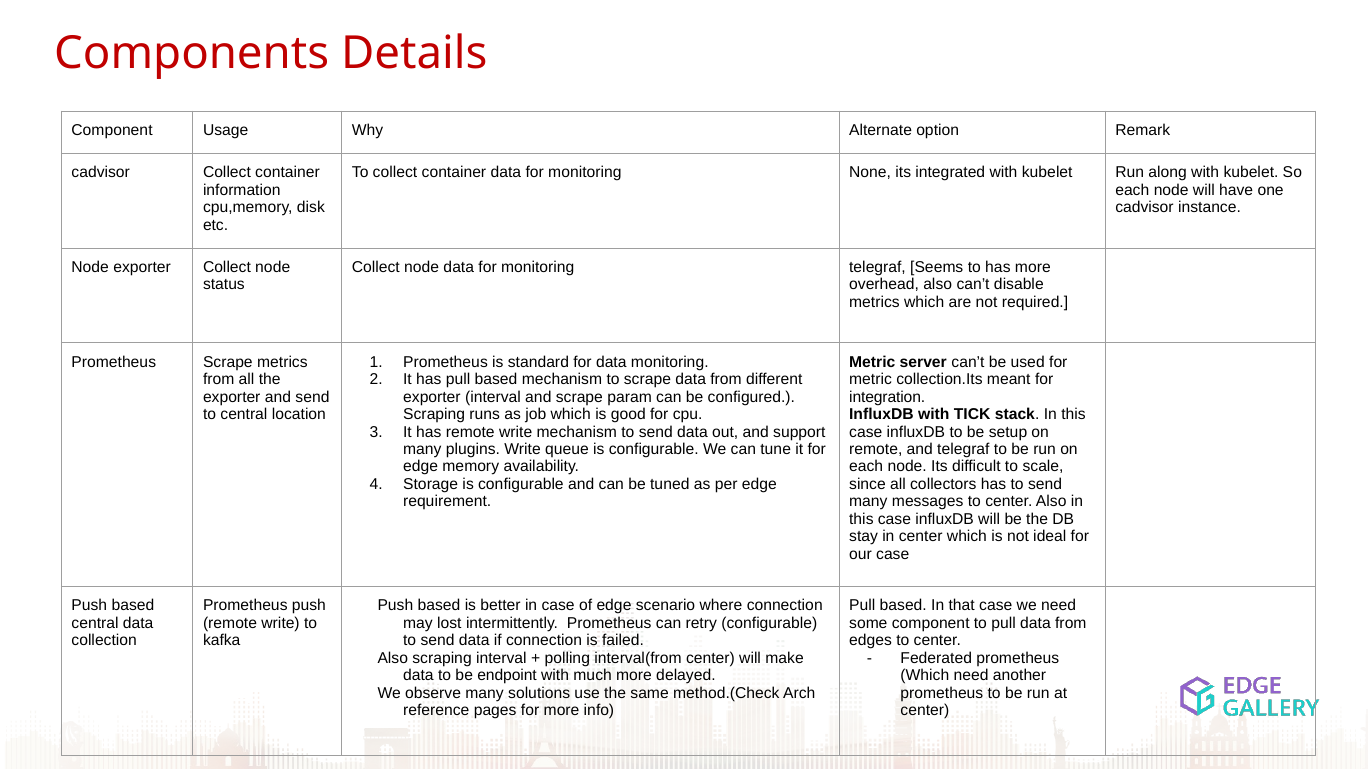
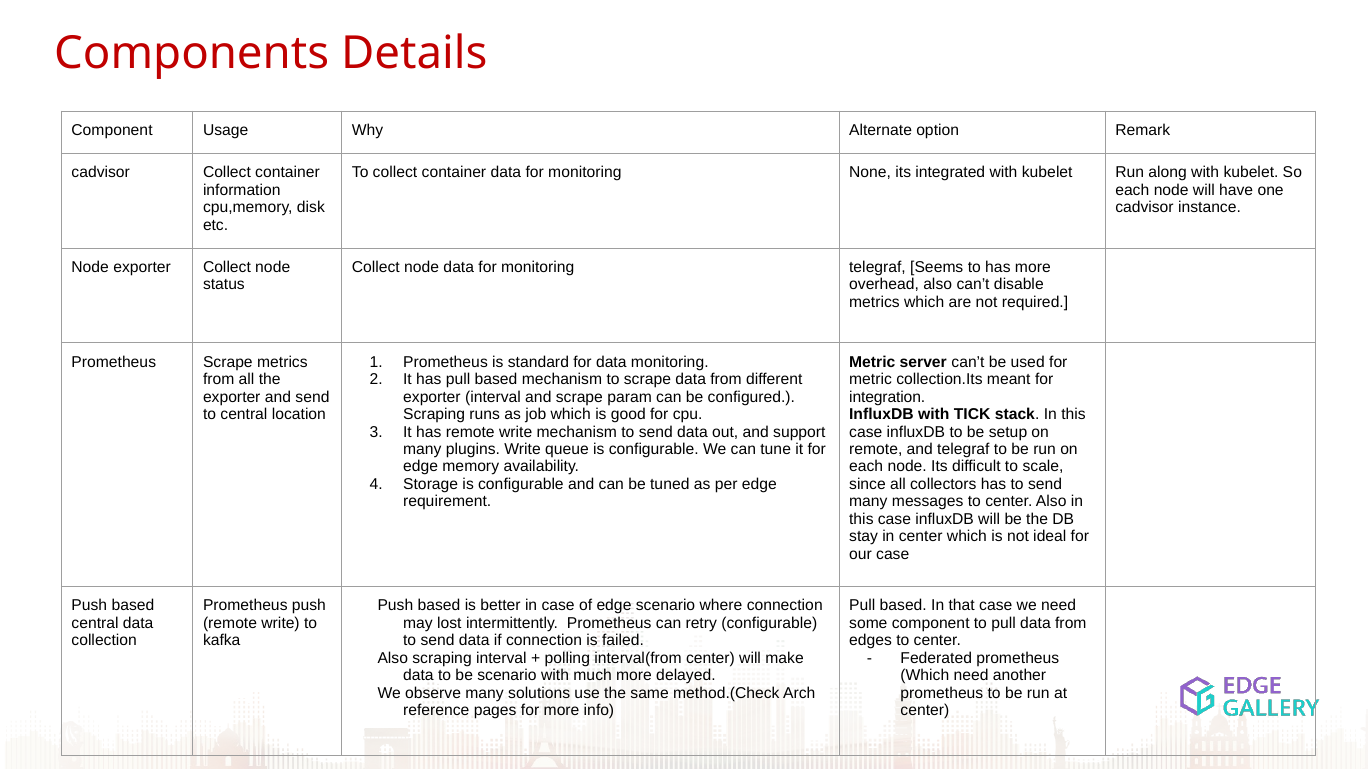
be endpoint: endpoint -> scenario
